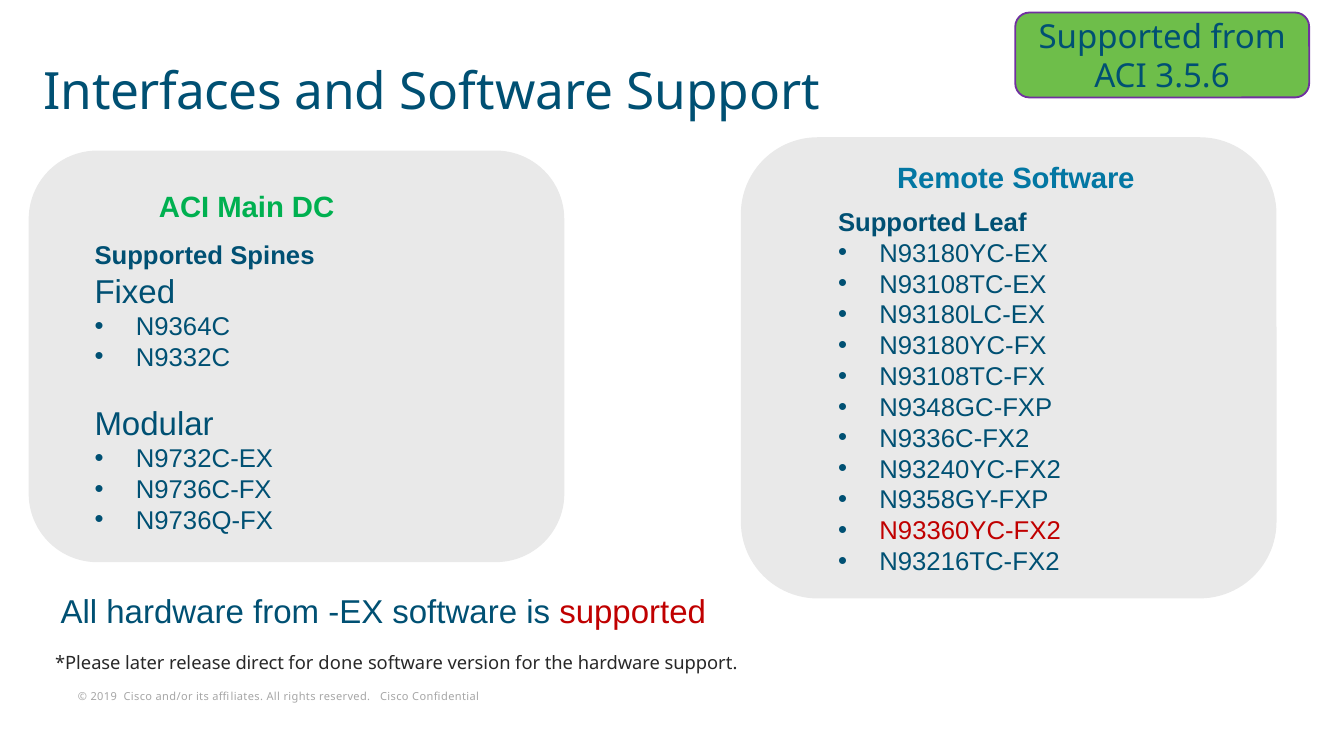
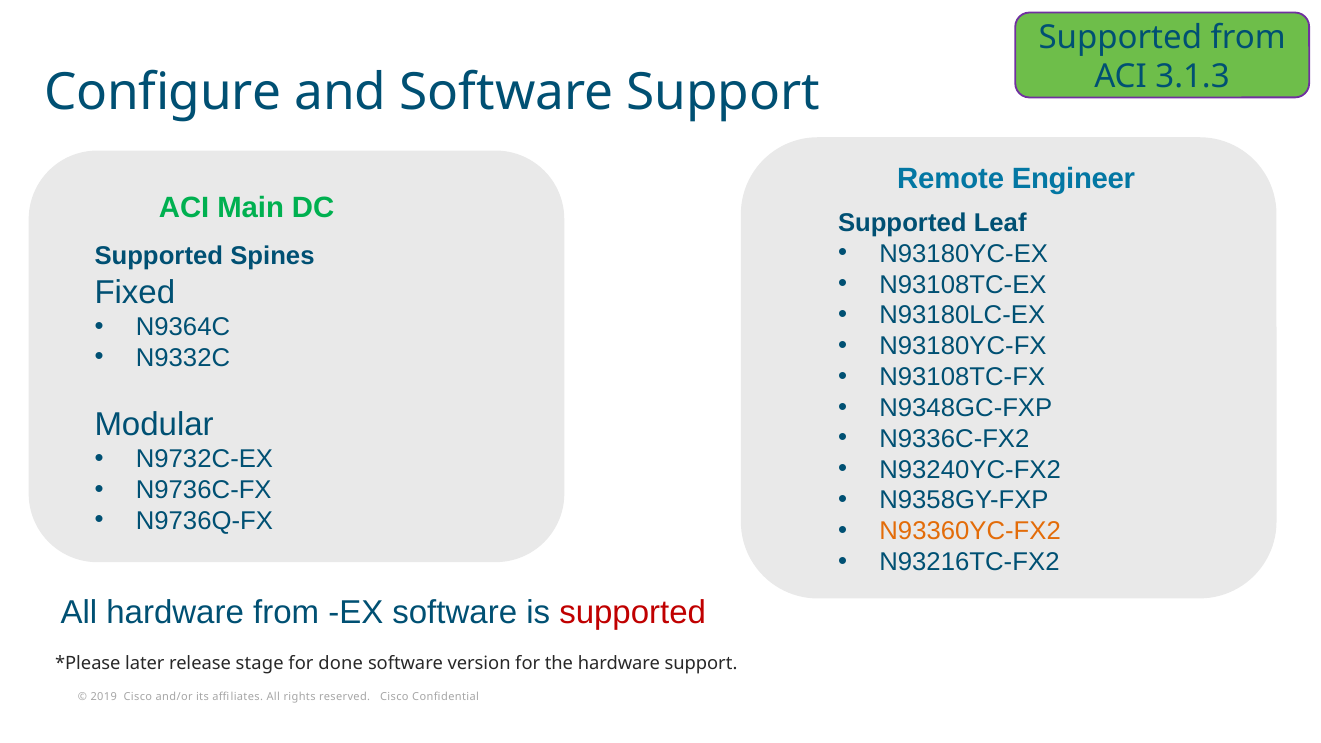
3.5.6: 3.5.6 -> 3.1.3
Interfaces: Interfaces -> Configure
Remote Software: Software -> Engineer
N93360YC-FX2 colour: red -> orange
direct: direct -> stage
